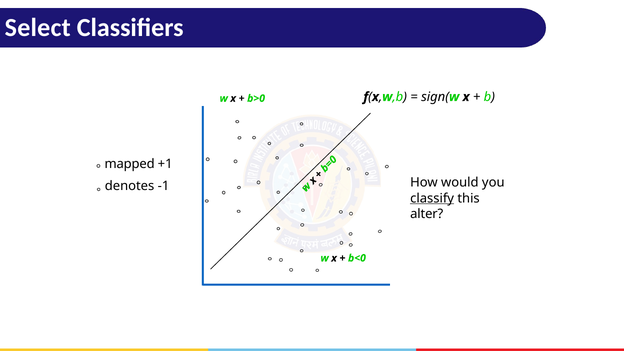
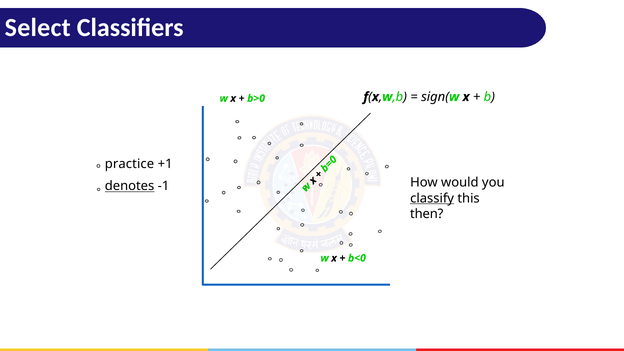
mapped: mapped -> practice
denotes underline: none -> present
alter: alter -> then
